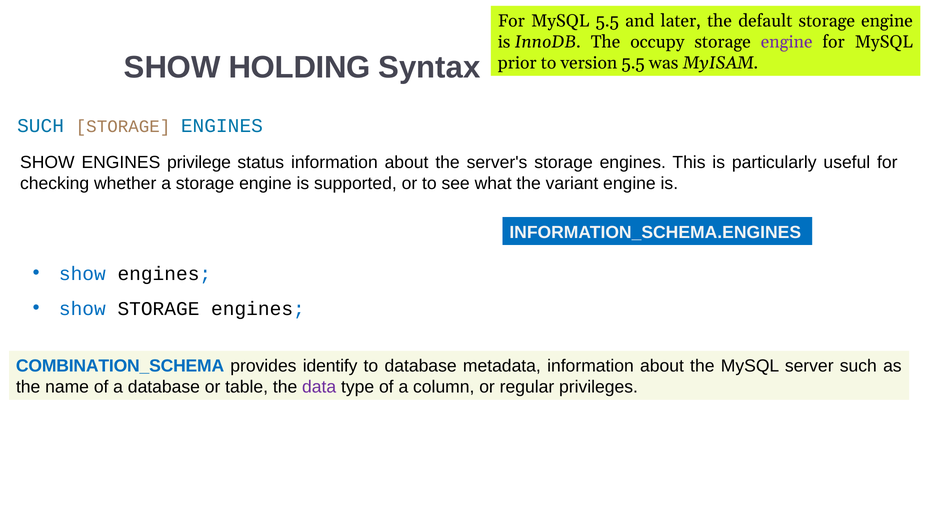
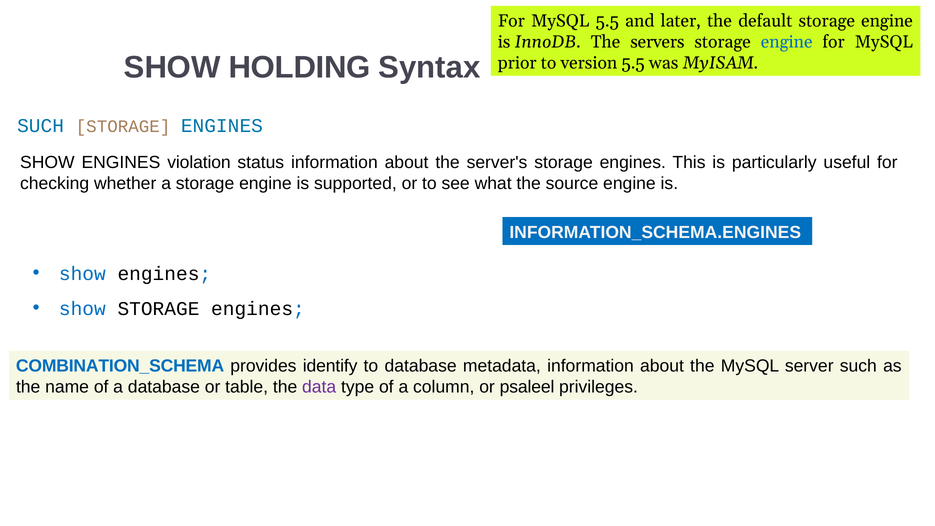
occupy: occupy -> servers
engine at (787, 42) colour: purple -> blue
privilege: privilege -> violation
variant: variant -> source
regular: regular -> psaleel
